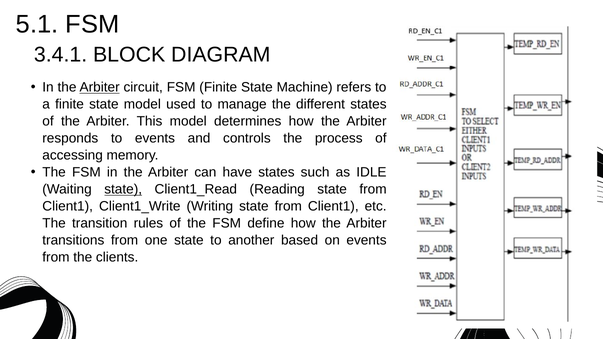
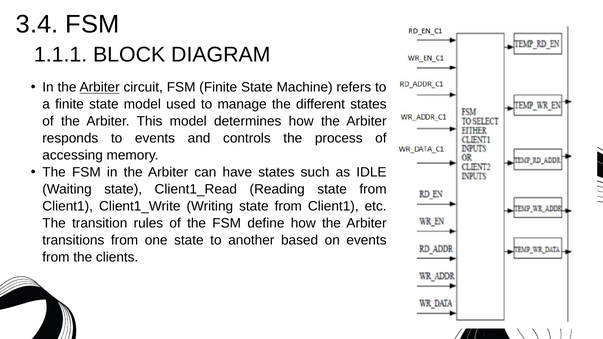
5.1: 5.1 -> 3.4
3.4.1: 3.4.1 -> 1.1.1
state at (123, 189) underline: present -> none
